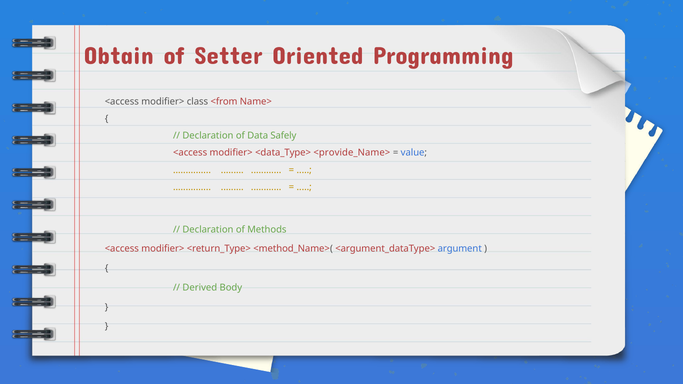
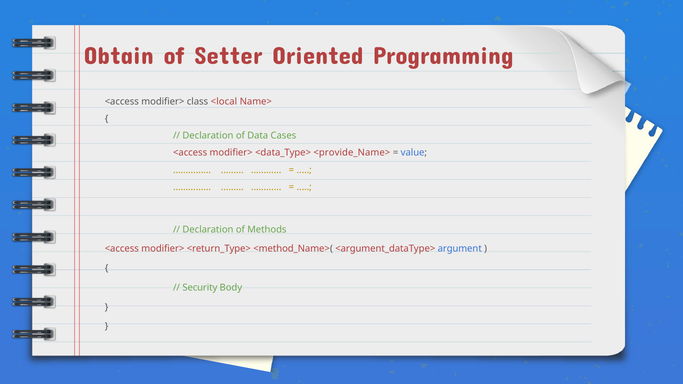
<from: <from -> <local
Safely: Safely -> Cases
Derived: Derived -> Security
